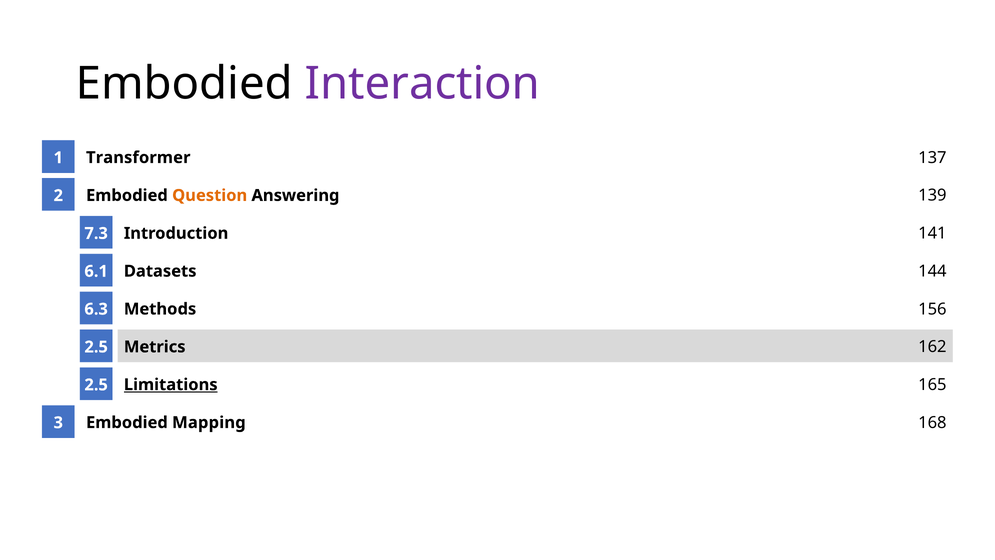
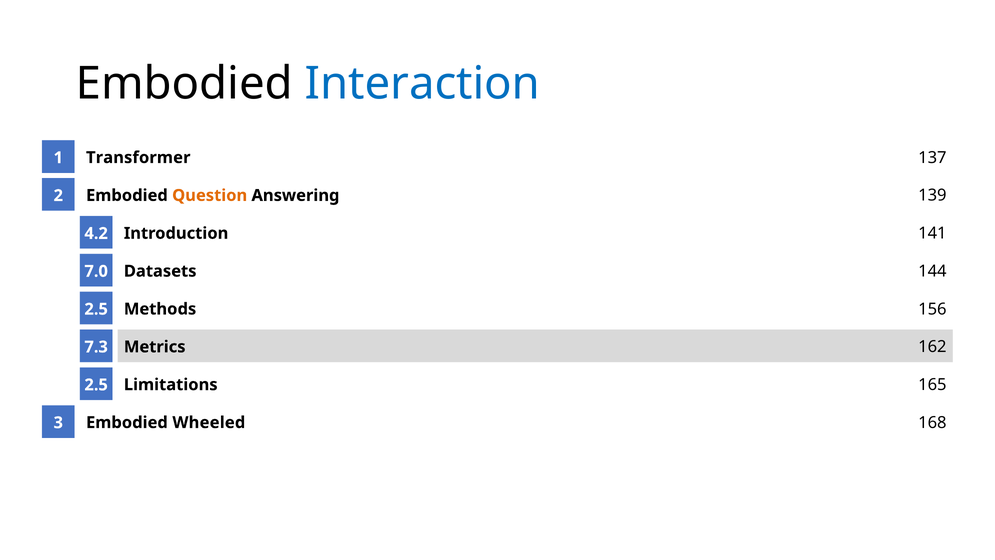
Interaction colour: purple -> blue
7.3: 7.3 -> 4.2
6.1: 6.1 -> 7.0
6.3 at (96, 309): 6.3 -> 2.5
2.5 at (96, 347): 2.5 -> 7.3
Limitations underline: present -> none
Mapping: Mapping -> Wheeled
